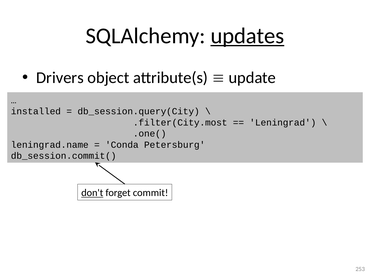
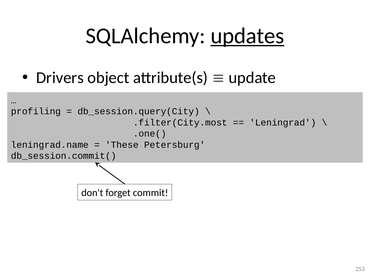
installed: installed -> profiling
Conda: Conda -> These
don't underline: present -> none
